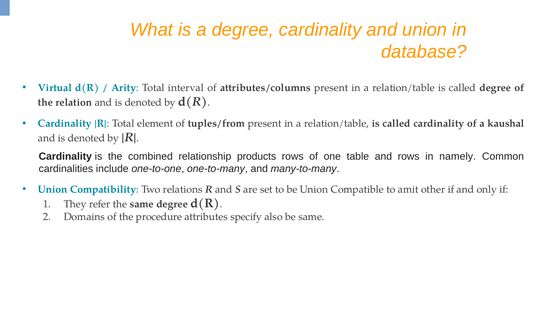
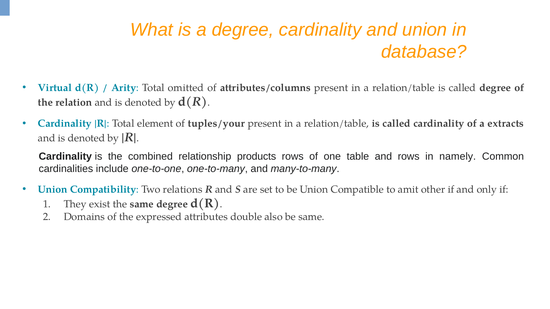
interval: interval -> omitted
tuples/from: tuples/from -> tuples/your
kaushal: kaushal -> extracts
refer: refer -> exist
procedure: procedure -> expressed
specify: specify -> double
